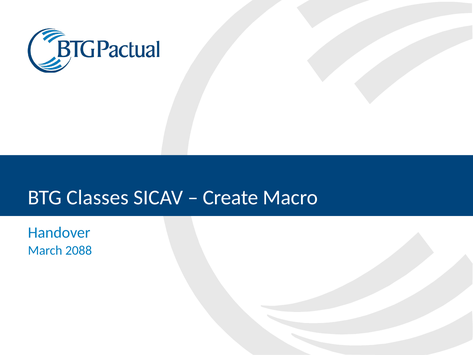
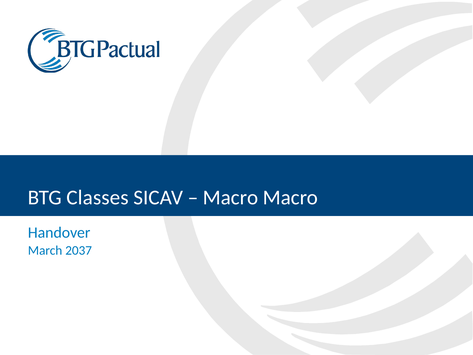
Create at (231, 198): Create -> Macro
2088: 2088 -> 2037
